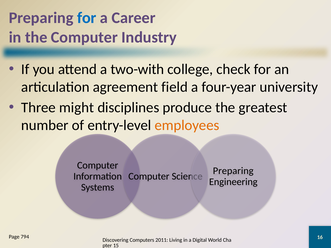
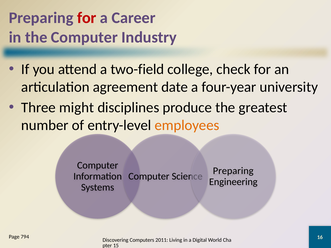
for at (87, 18) colour: blue -> red
two-with: two-with -> two-field
field: field -> date
